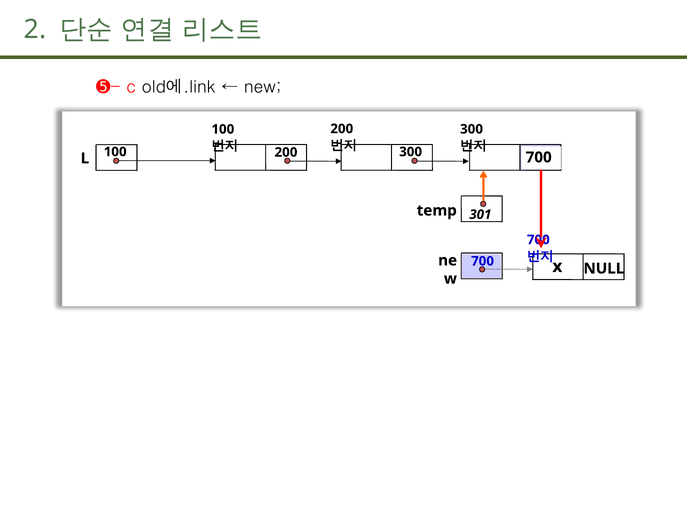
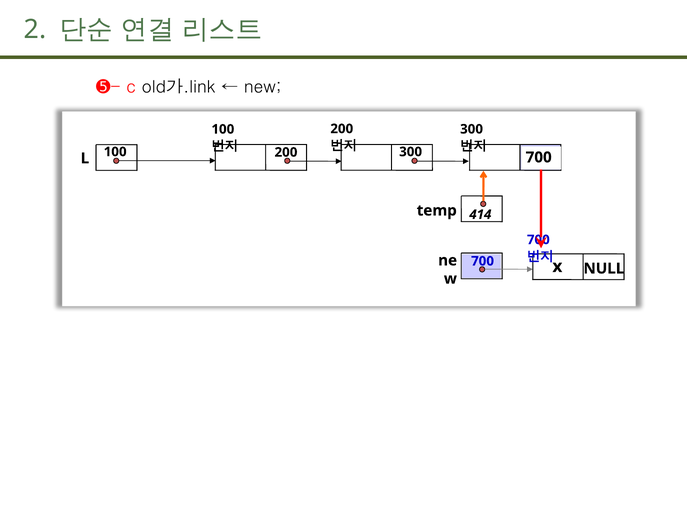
old에.link: old에.link -> old가.link
301: 301 -> 414
